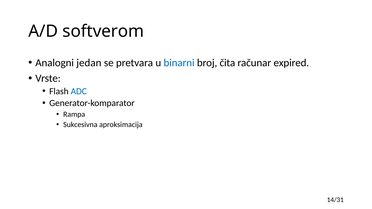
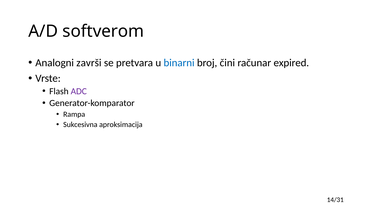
jedan: jedan -> završi
čita: čita -> čini
ADC colour: blue -> purple
